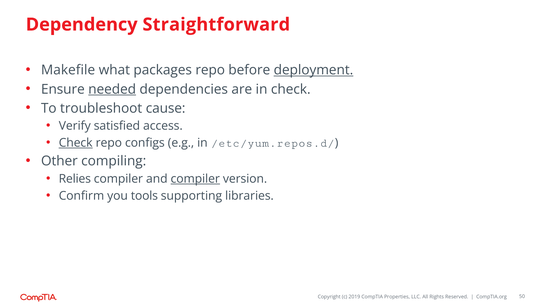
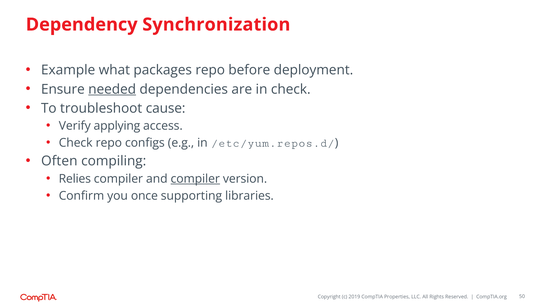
Straightforward: Straightforward -> Synchronization
Makefile: Makefile -> Example
deployment underline: present -> none
satisfied: satisfied -> applying
Check at (76, 143) underline: present -> none
Other: Other -> Often
tools: tools -> once
